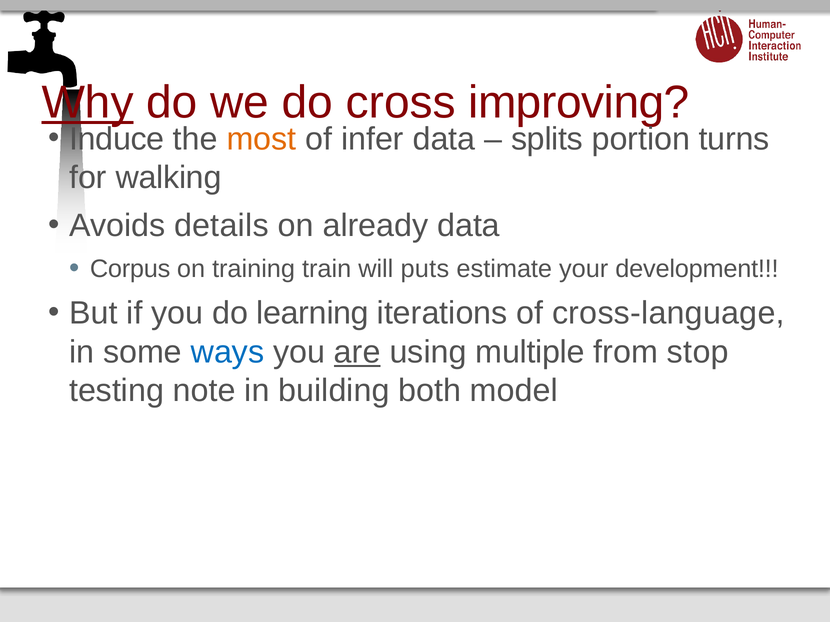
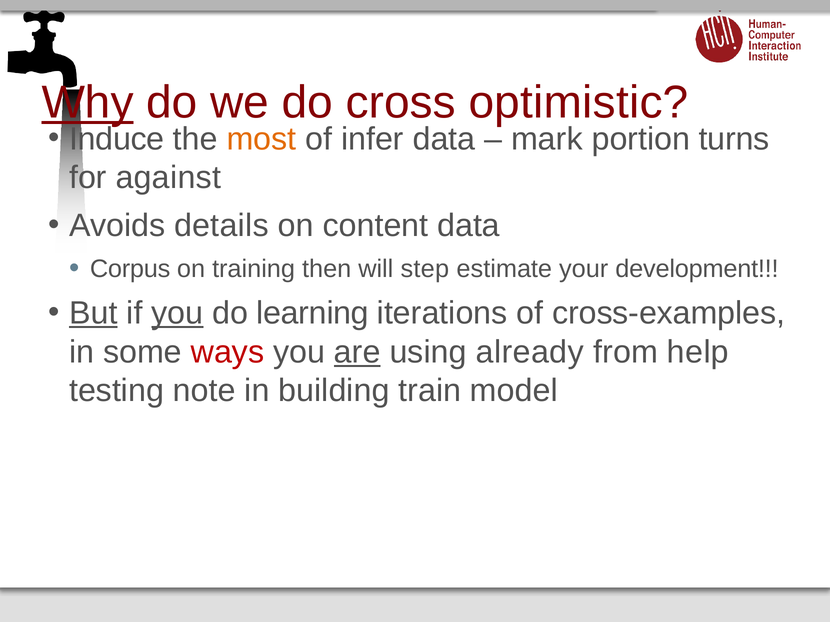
improving: improving -> optimistic
splits: splits -> mark
walking: walking -> against
already: already -> content
train: train -> then
puts: puts -> step
But underline: none -> present
you at (177, 314) underline: none -> present
cross-language: cross-language -> cross-examples
ways colour: blue -> red
multiple: multiple -> already
stop: stop -> help
both: both -> train
